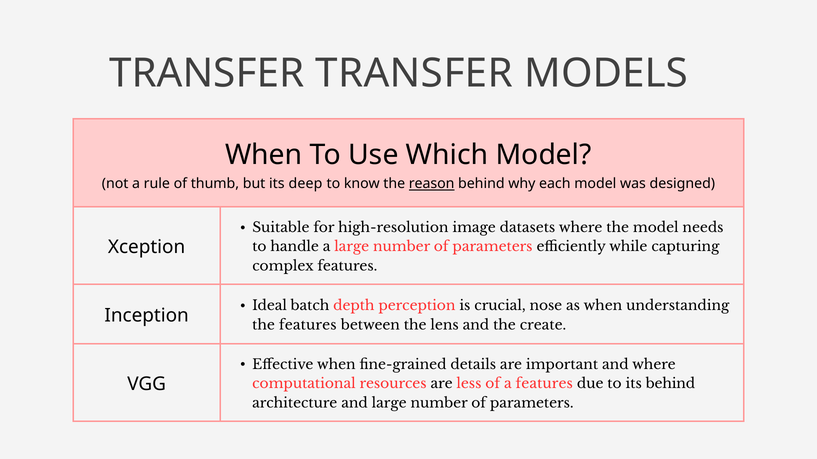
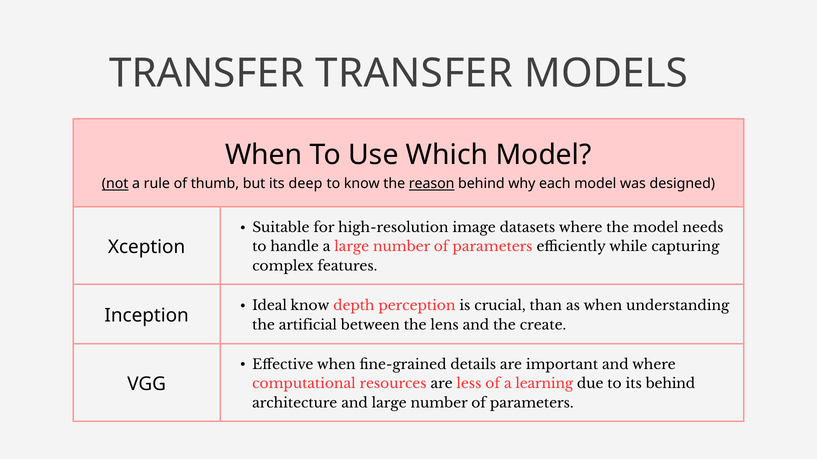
not underline: none -> present
Ideal batch: batch -> know
nose: nose -> than
the features: features -> artificial
a features: features -> learning
